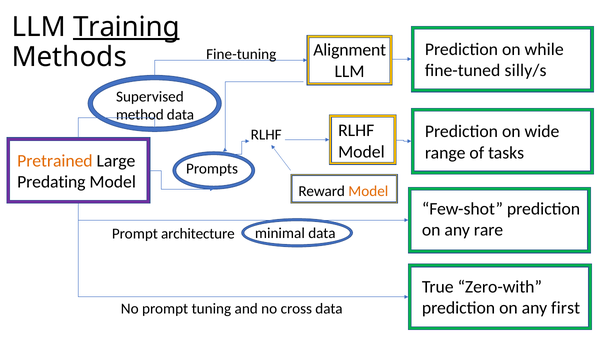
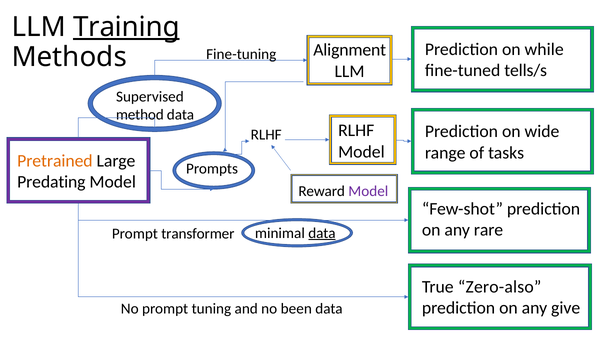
silly/s: silly/s -> tells/s
Model at (368, 191) colour: orange -> purple
data at (322, 233) underline: none -> present
architecture: architecture -> transformer
Zero-with: Zero-with -> Zero-also
first: first -> give
cross: cross -> been
